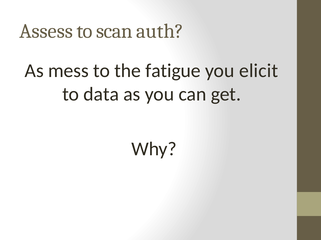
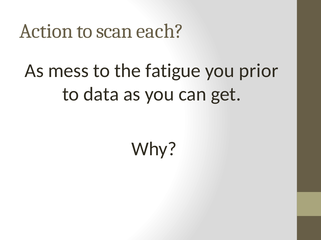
Assess: Assess -> Action
auth: auth -> each
elicit: elicit -> prior
